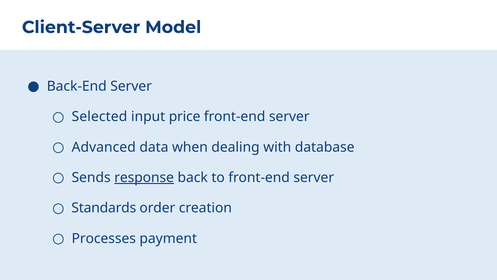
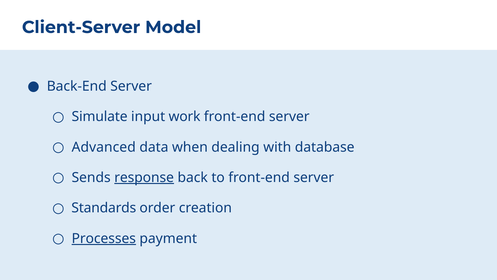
Selected: Selected -> Simulate
price: price -> work
Processes underline: none -> present
